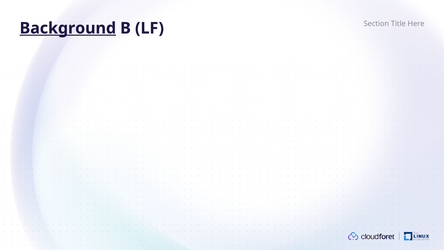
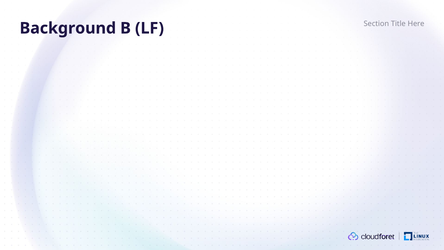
Background underline: present -> none
